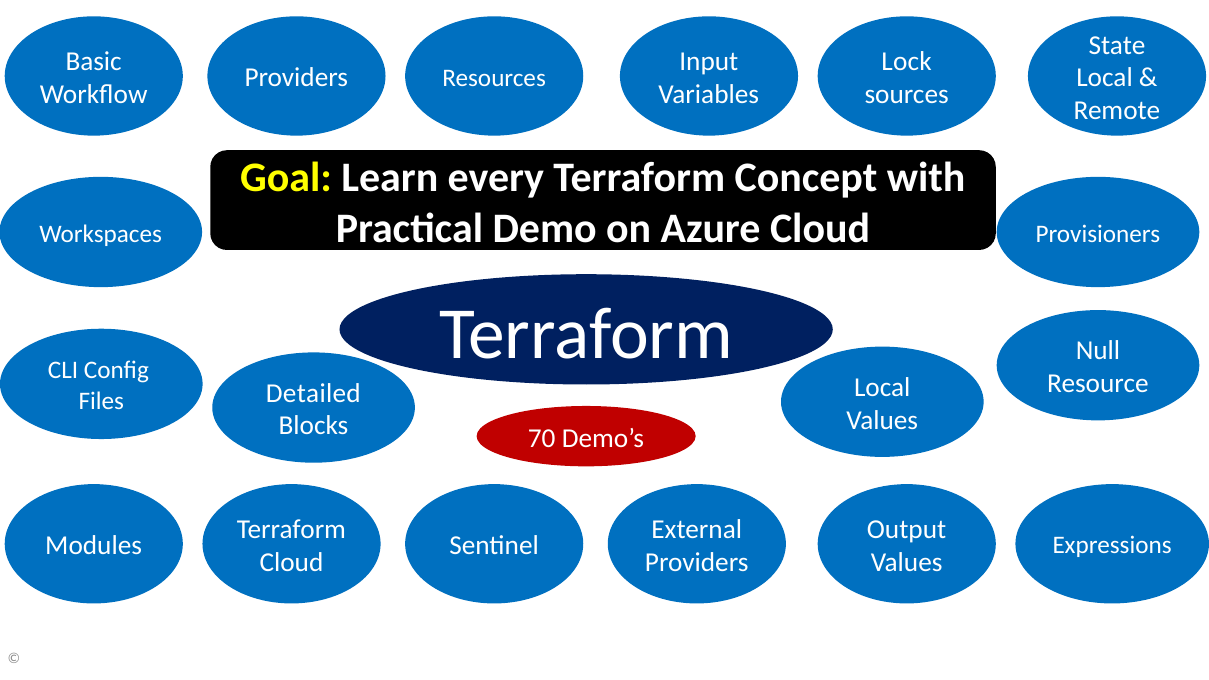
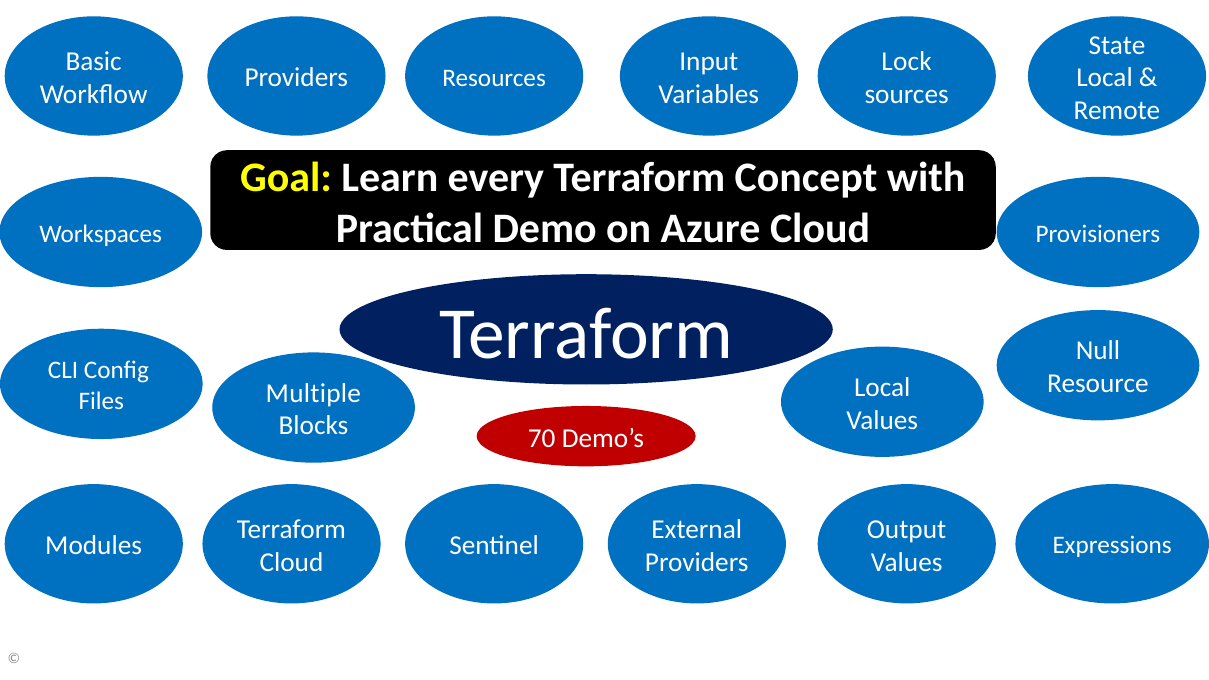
Detailed: Detailed -> Multiple
